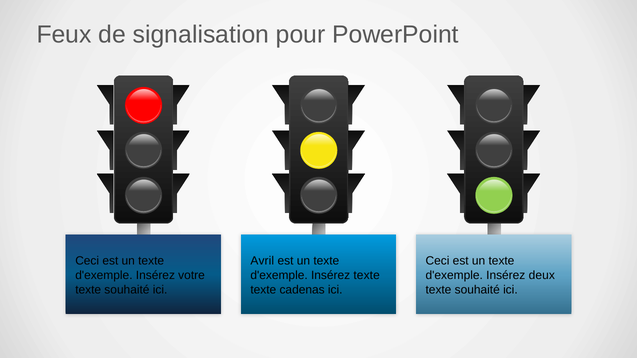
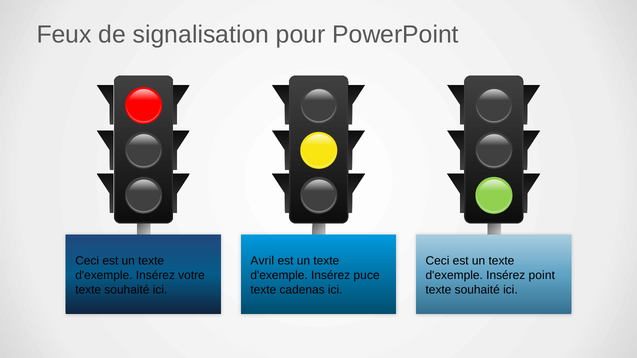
Insérez texte: texte -> puce
deux: deux -> point
